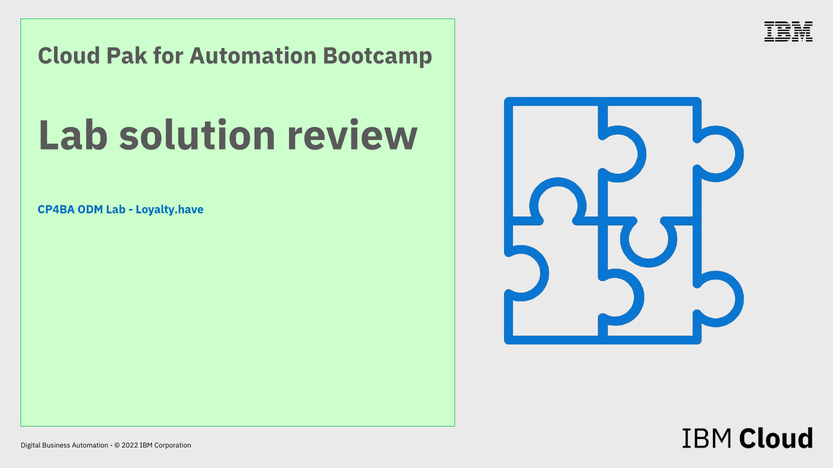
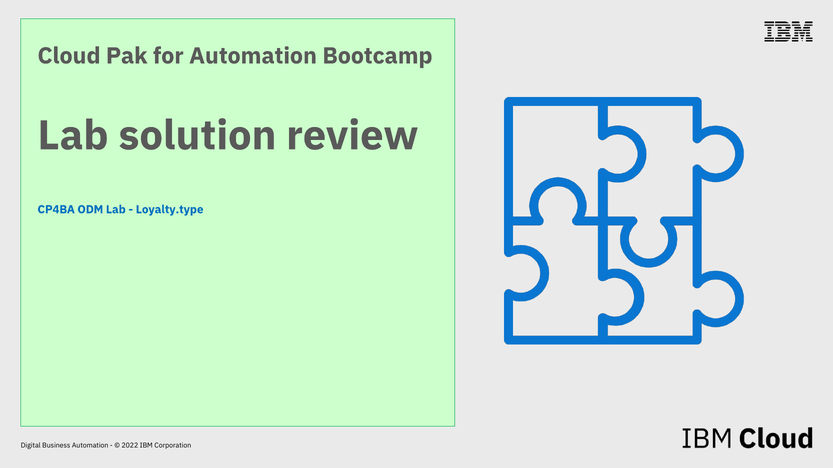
Loyalty.have: Loyalty.have -> Loyalty.type
